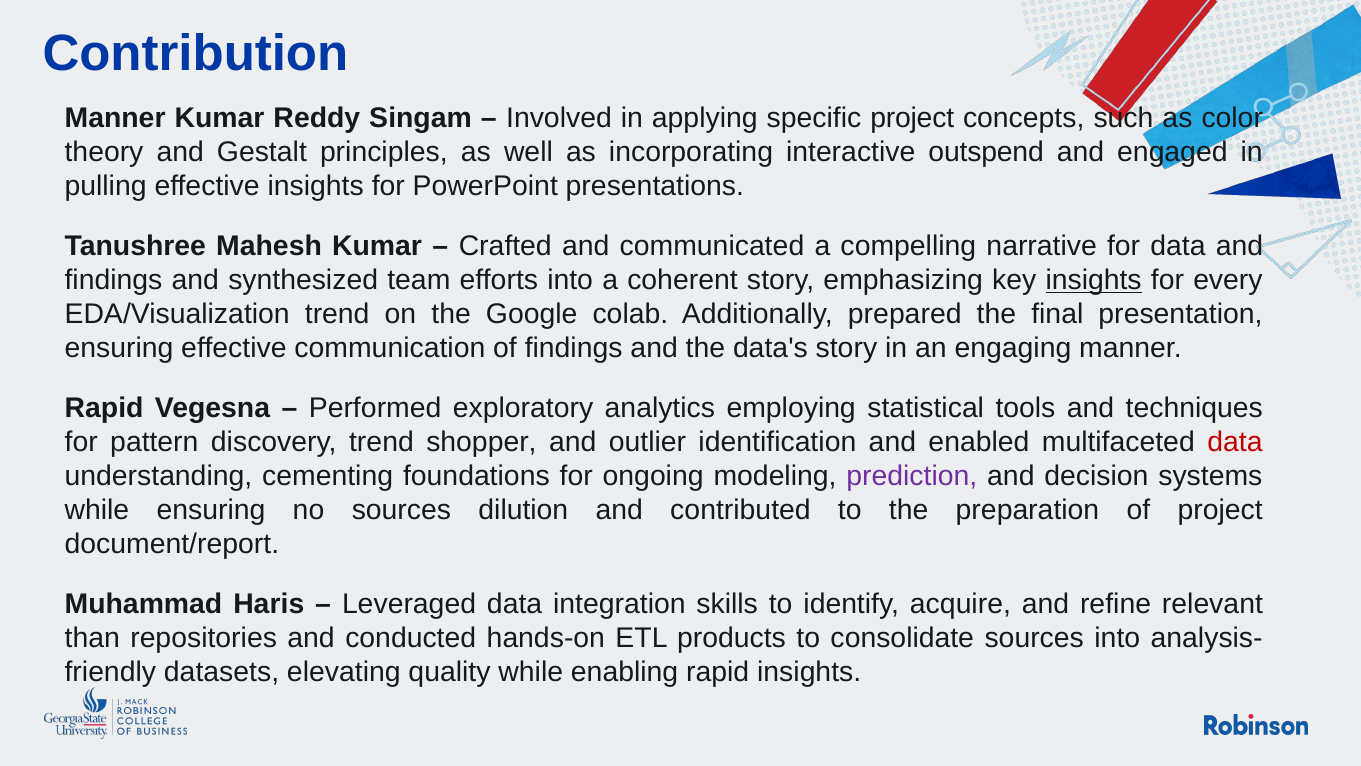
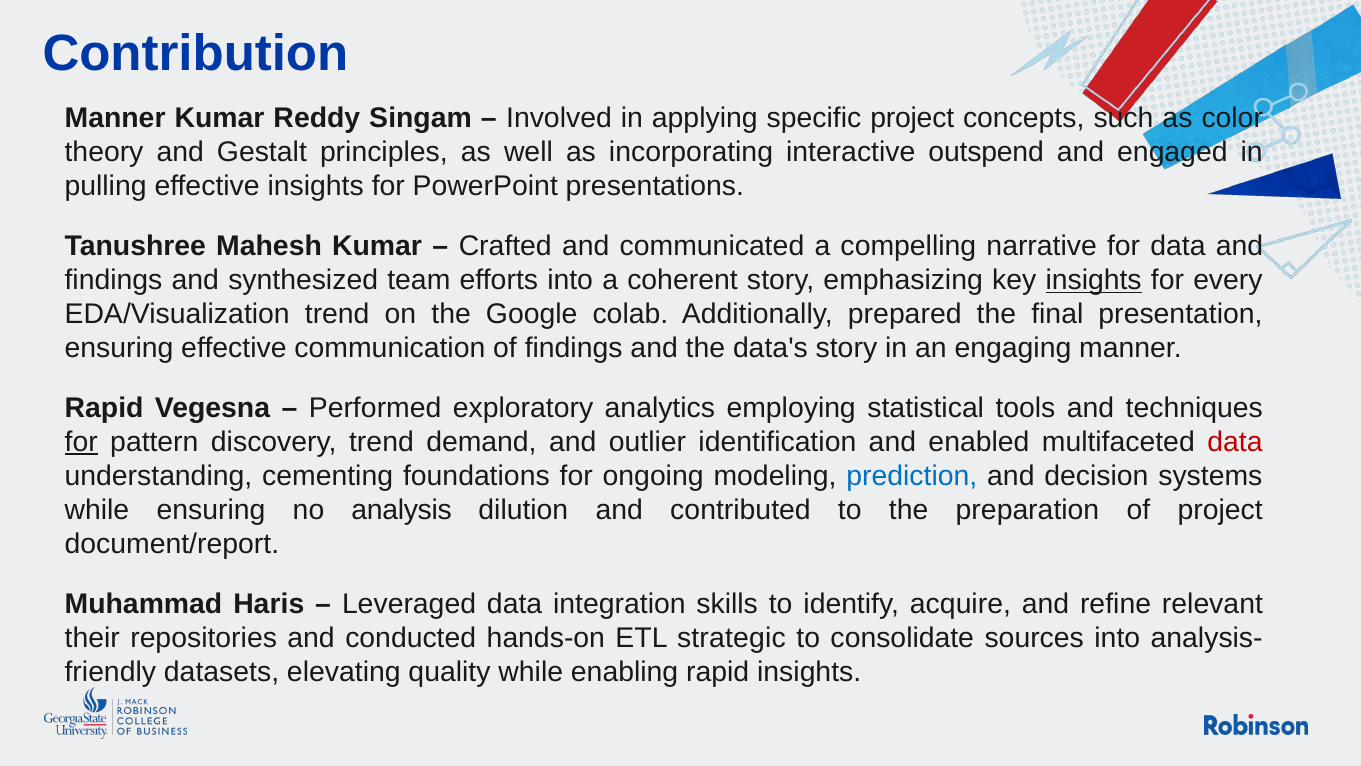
for at (81, 442) underline: none -> present
shopper: shopper -> demand
prediction colour: purple -> blue
no sources: sources -> analysis
than: than -> their
products: products -> strategic
